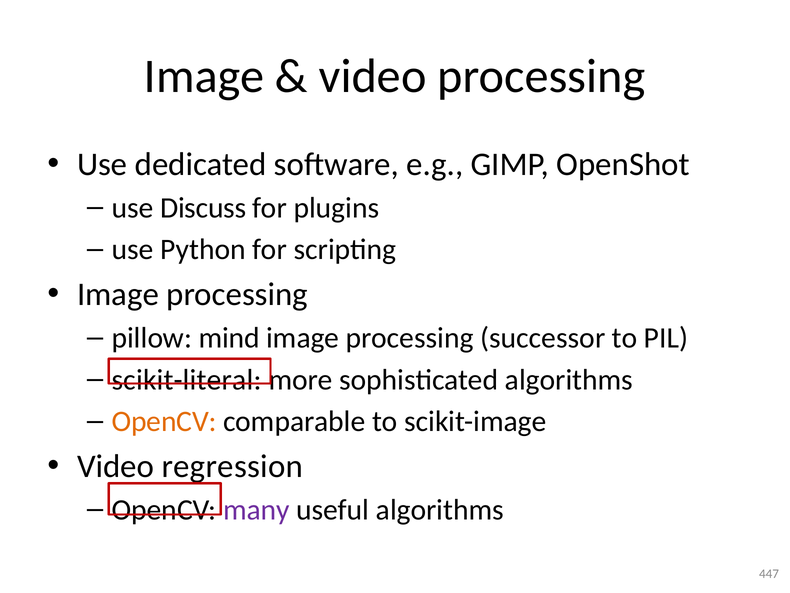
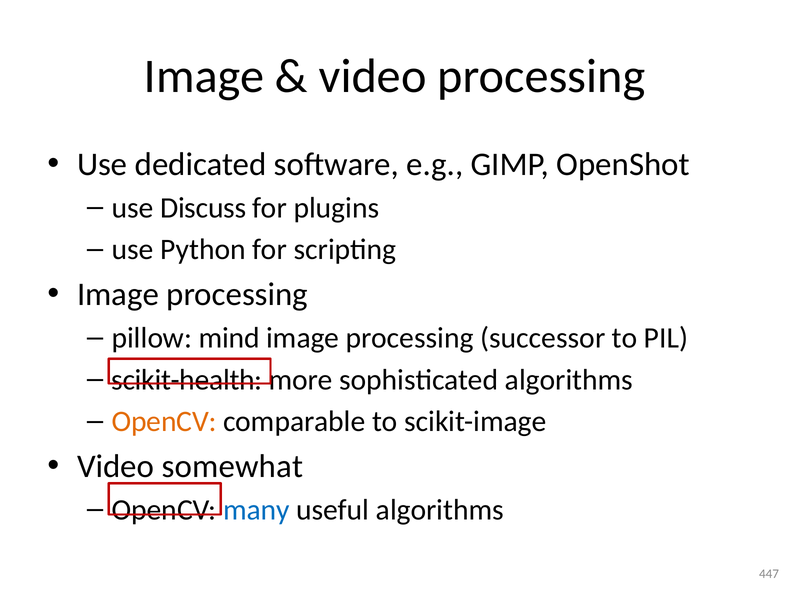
scikit-literal: scikit-literal -> scikit-health
regression: regression -> somewhat
many colour: purple -> blue
